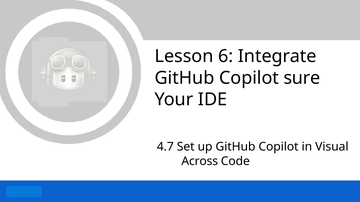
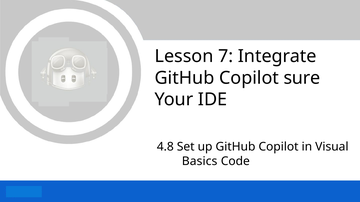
6: 6 -> 7
4.7: 4.7 -> 4.8
Across: Across -> Basics
